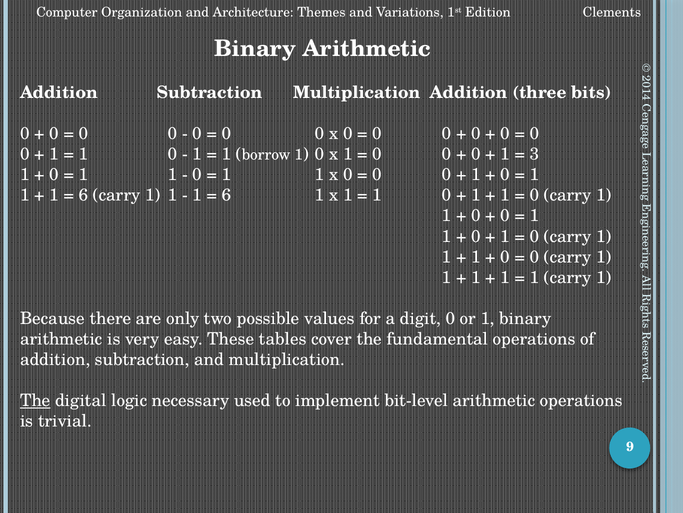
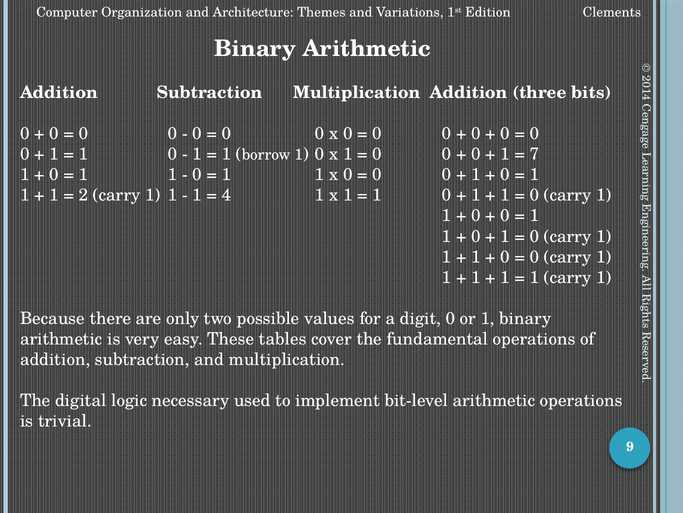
3: 3 -> 7
6 at (83, 195): 6 -> 2
6 at (227, 195): 6 -> 4
The at (35, 400) underline: present -> none
